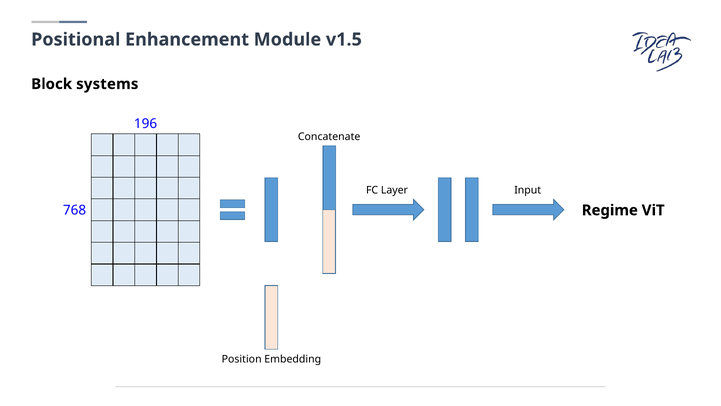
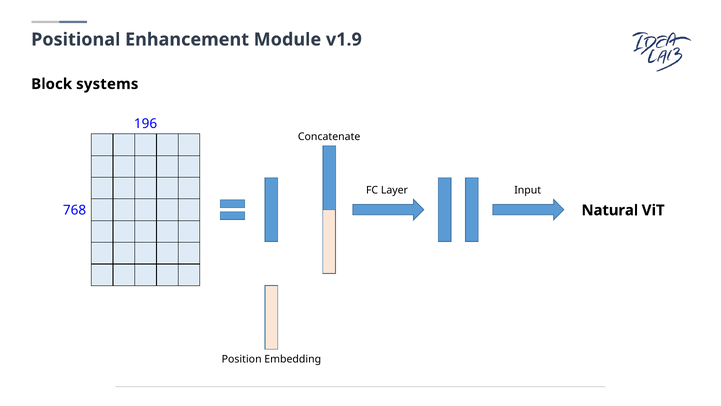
v1.5: v1.5 -> v1.9
Regime: Regime -> Natural
